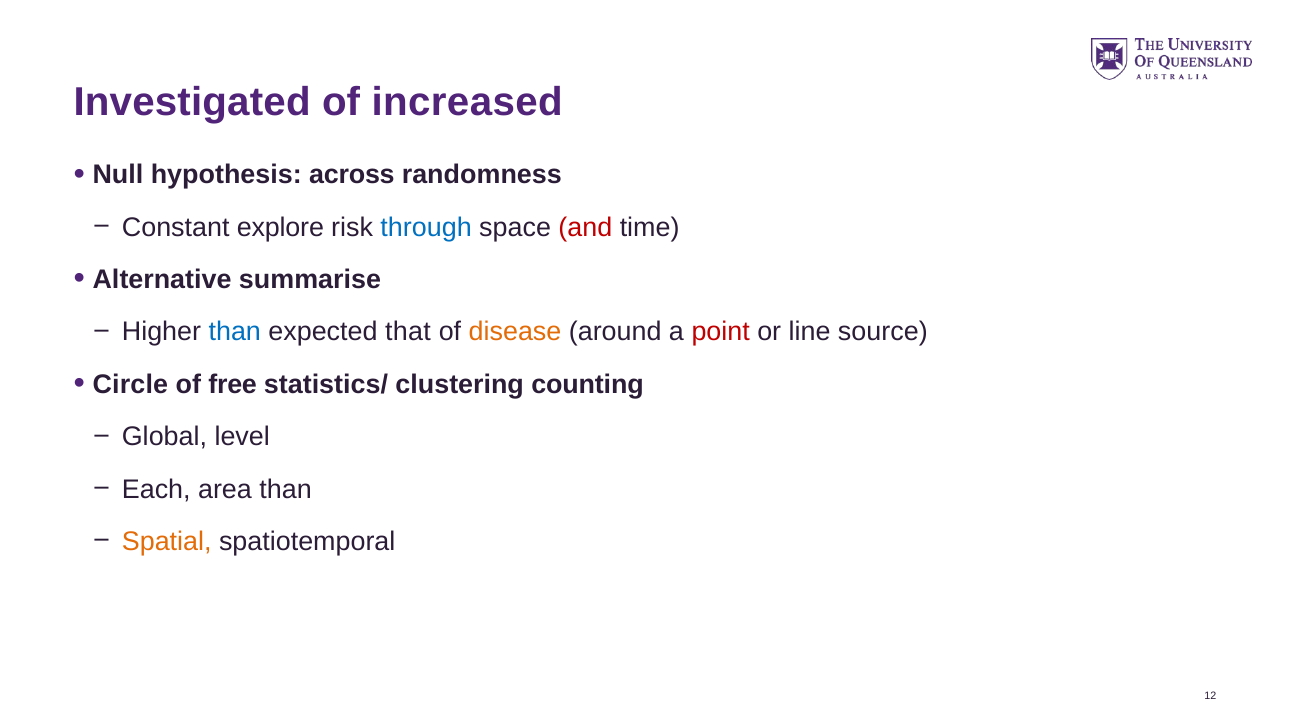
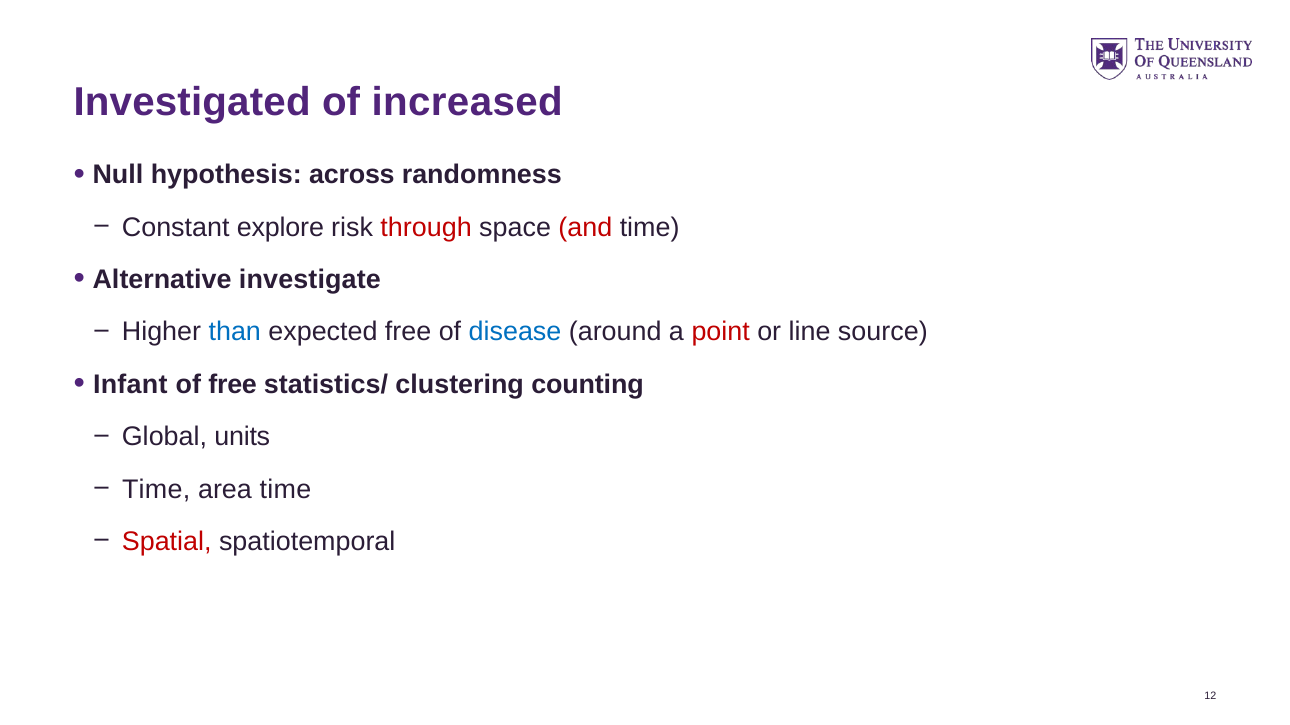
through colour: blue -> red
summarise: summarise -> investigate
expected that: that -> free
disease colour: orange -> blue
Circle: Circle -> Infant
level: level -> units
Each at (156, 490): Each -> Time
area than: than -> time
Spatial colour: orange -> red
